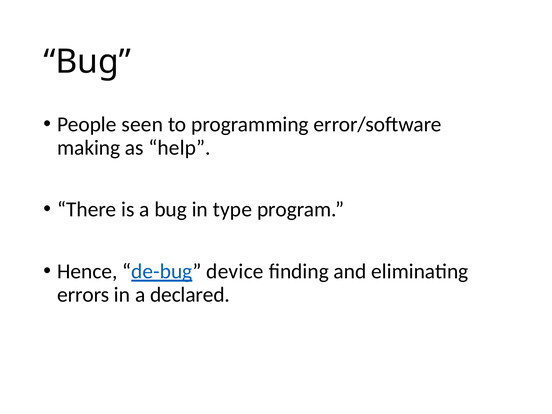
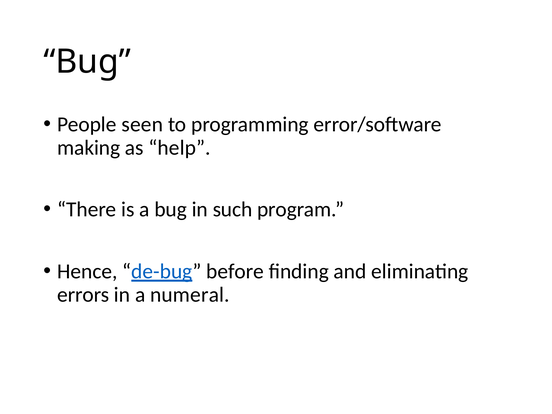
type: type -> such
device: device -> before
declared: declared -> numeral
